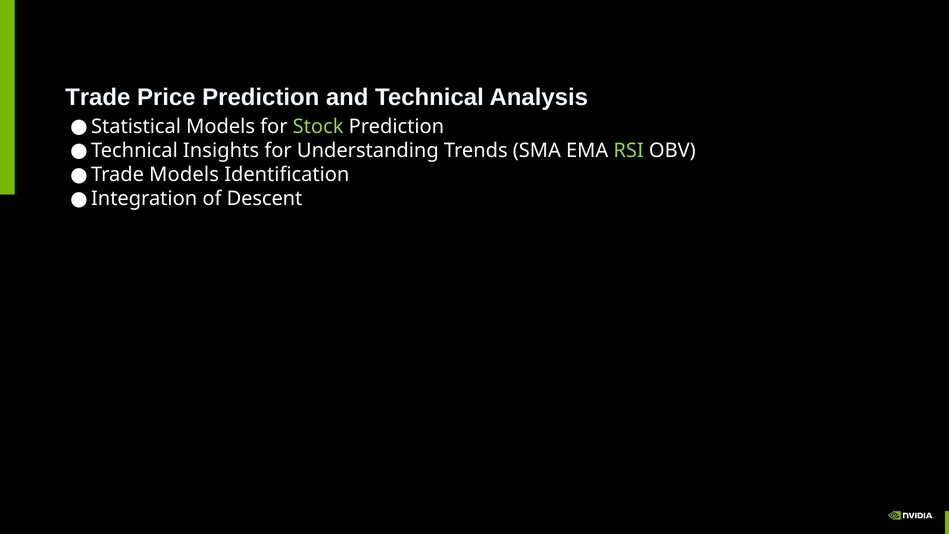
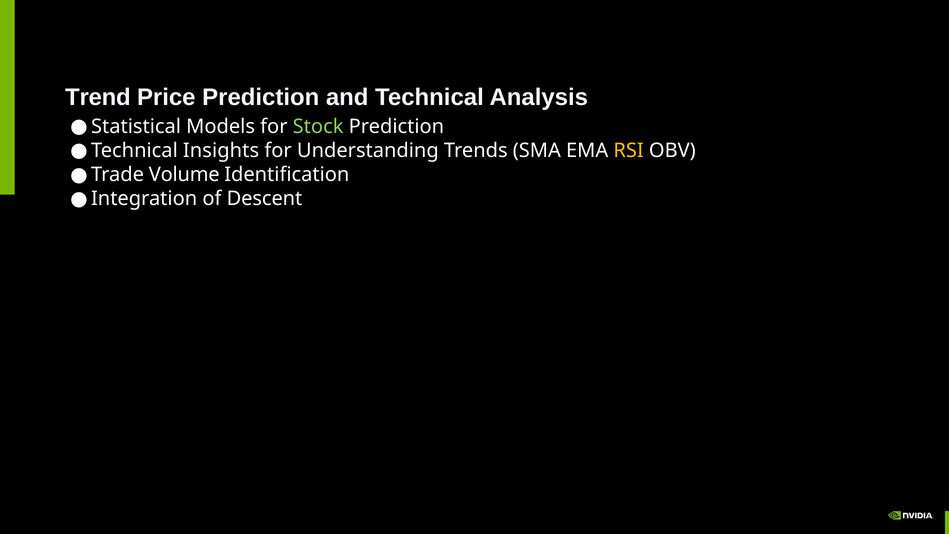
Trade at (98, 97): Trade -> Trend
RSI colour: light green -> yellow
Trade Models: Models -> Volume
